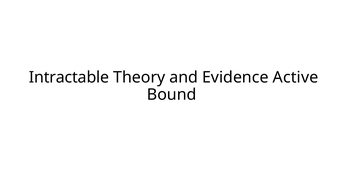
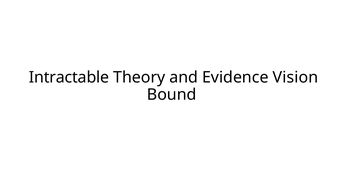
Active: Active -> Vision
